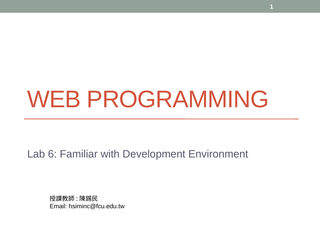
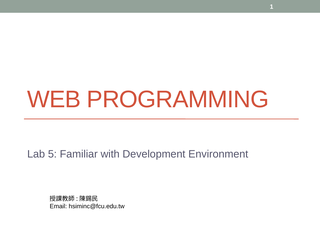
6: 6 -> 5
